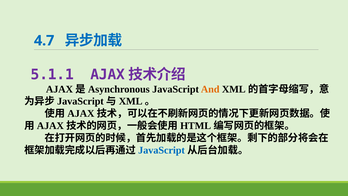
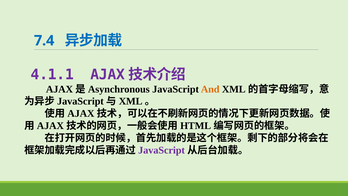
4.7: 4.7 -> 7.4
5.1.1: 5.1.1 -> 4.1.1
JavaScript at (162, 150) colour: blue -> purple
